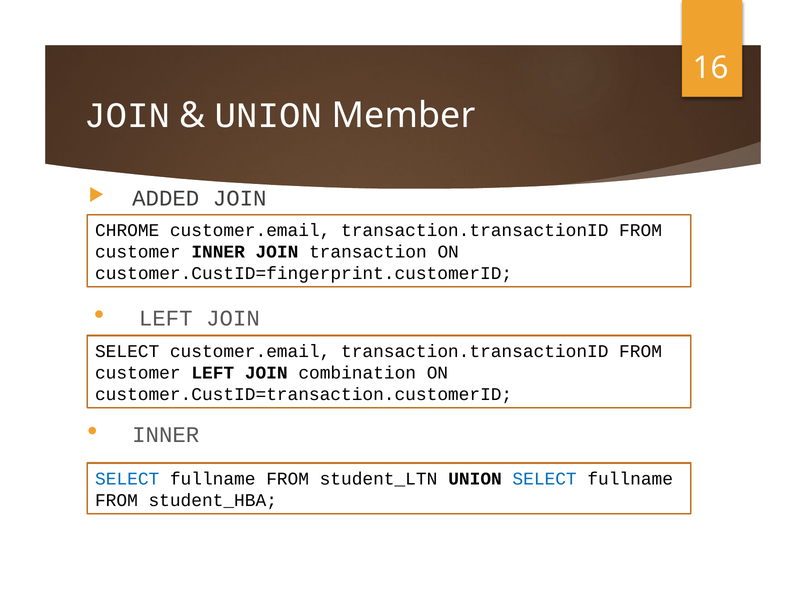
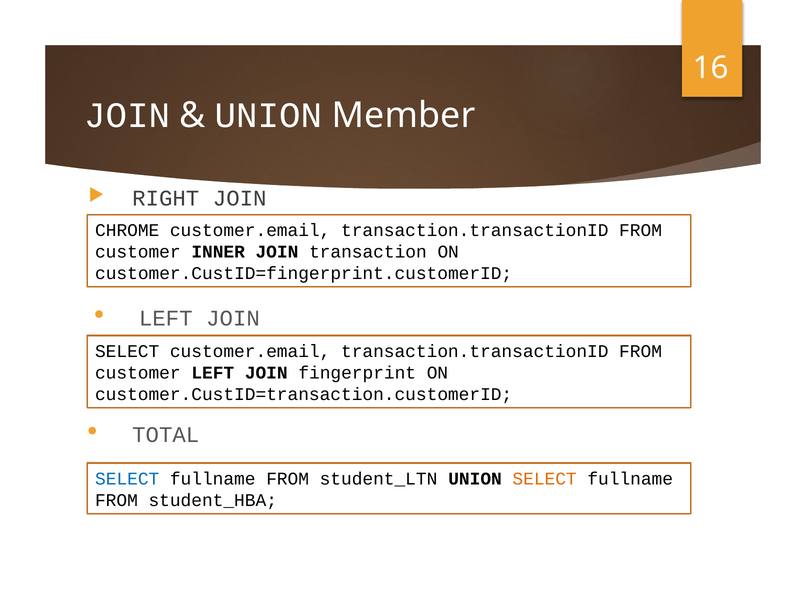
ADDED: ADDED -> RIGHT
combination: combination -> fingerprint
INNER at (166, 435): INNER -> TOTAL
SELECT at (545, 479) colour: blue -> orange
